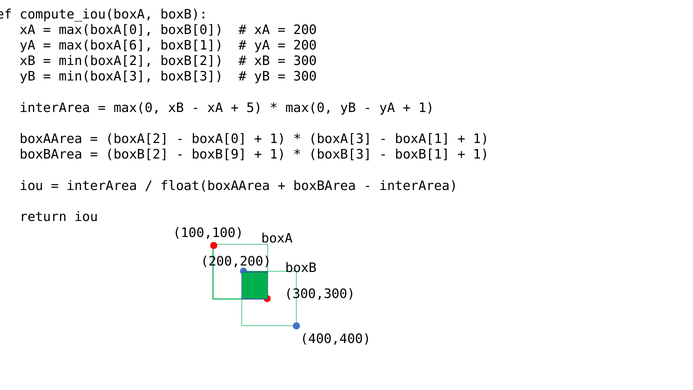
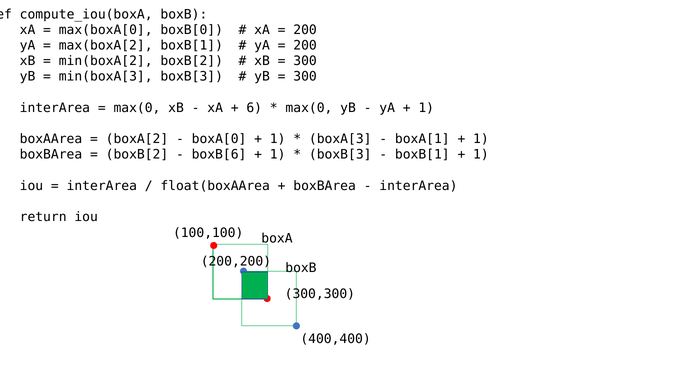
max(boxA[6: max(boxA[6 -> max(boxA[2
5: 5 -> 6
boxB[9: boxB[9 -> boxB[6
